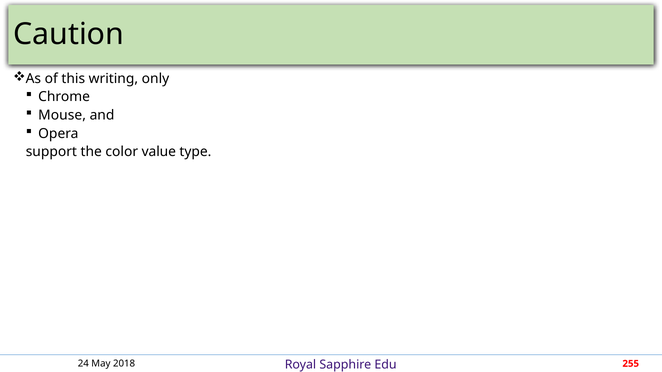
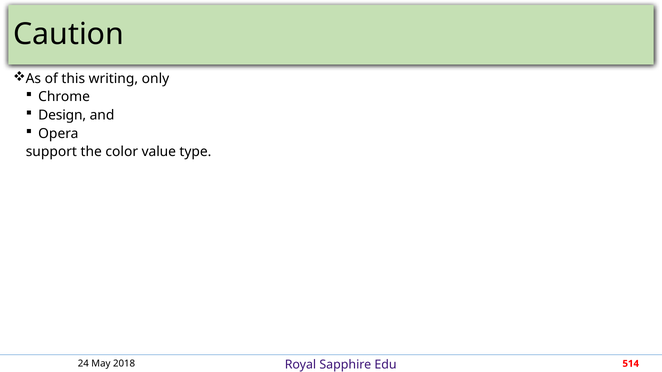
Mouse: Mouse -> Design
255: 255 -> 514
